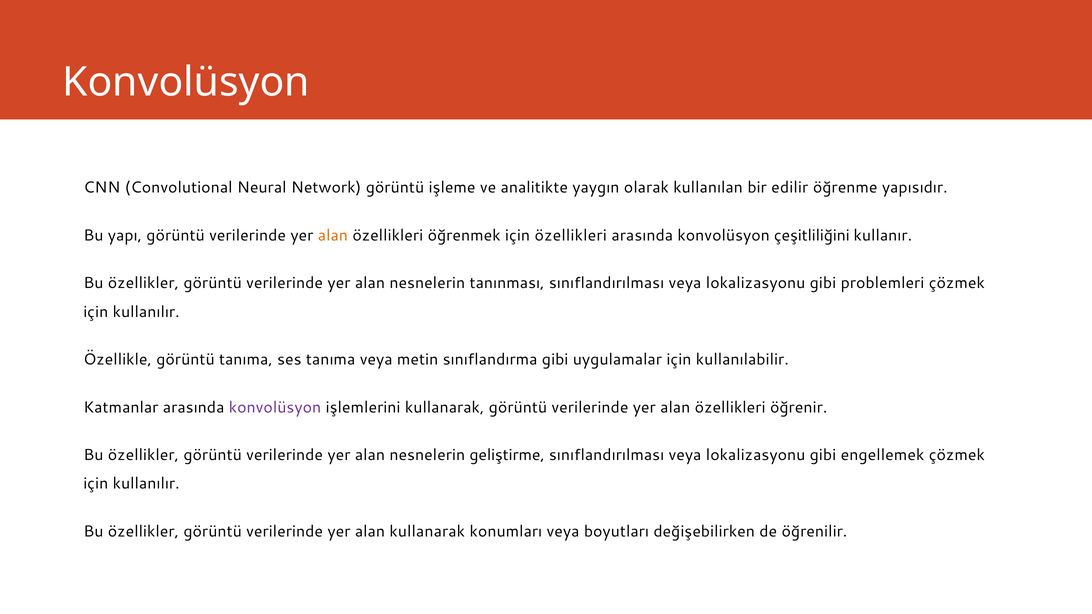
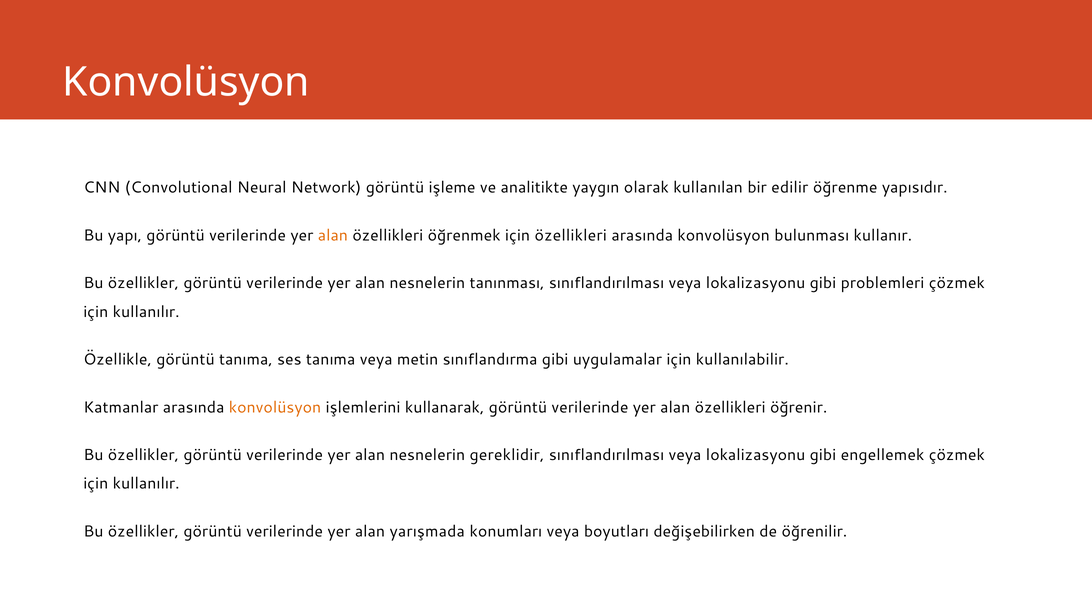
çeşitliliğini: çeşitliliğini -> bulunması
konvolüsyon at (275, 407) colour: purple -> orange
geliştirme: geliştirme -> gereklidir
alan kullanarak: kullanarak -> yarışmada
